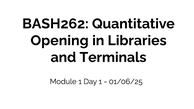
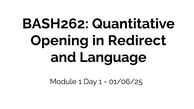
Libraries: Libraries -> Redirect
Terminals: Terminals -> Language
